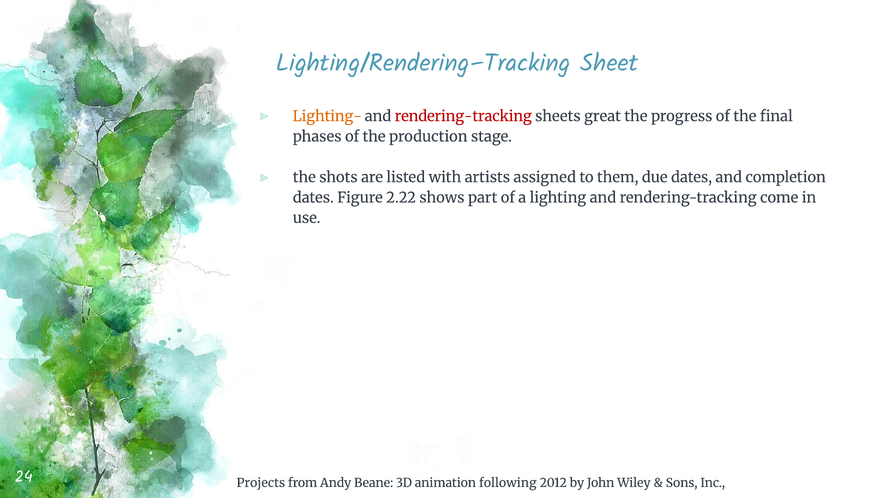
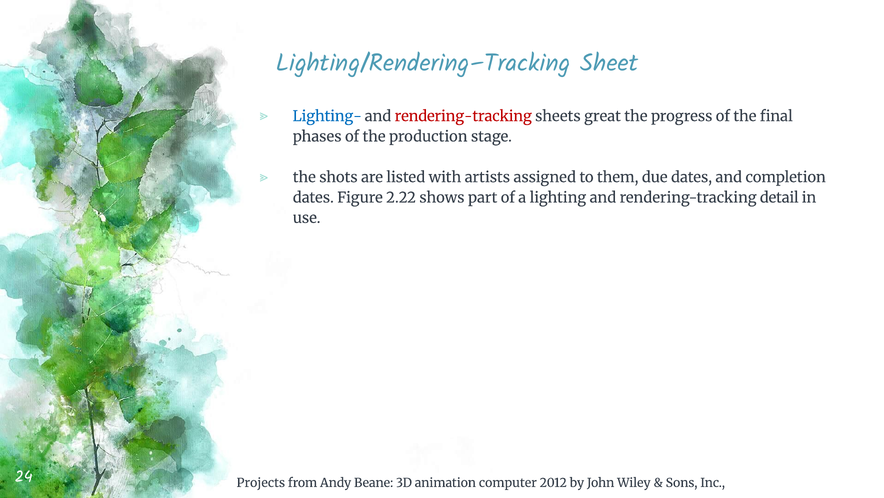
Lighting- colour: orange -> blue
come: come -> detail
following: following -> computer
